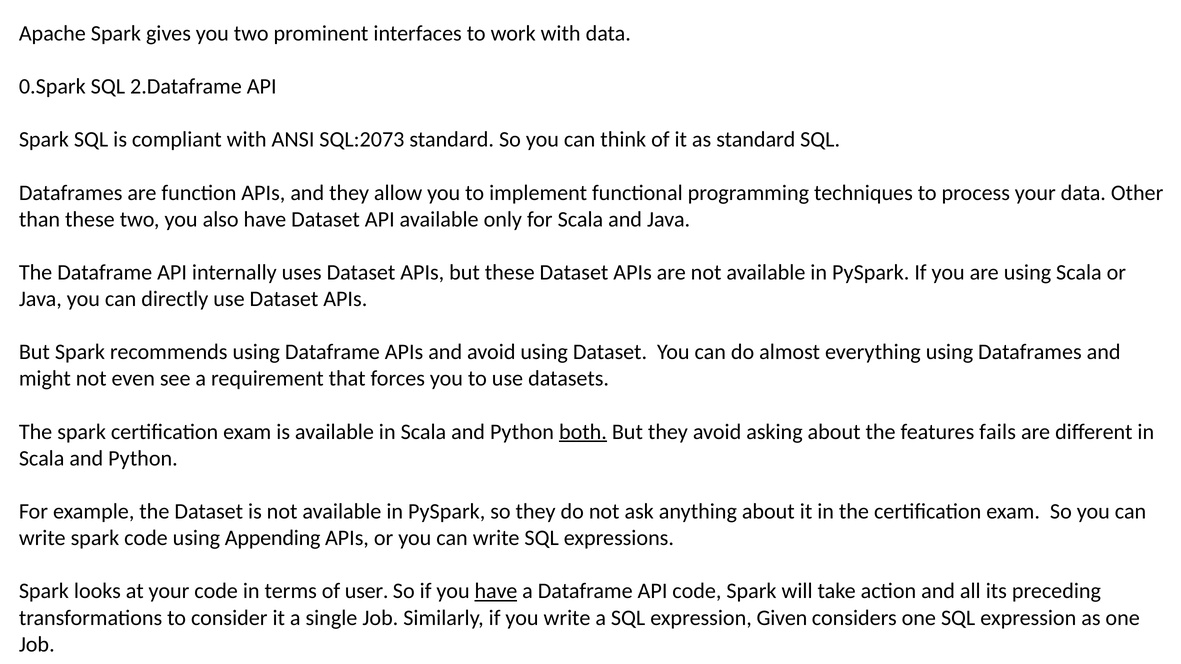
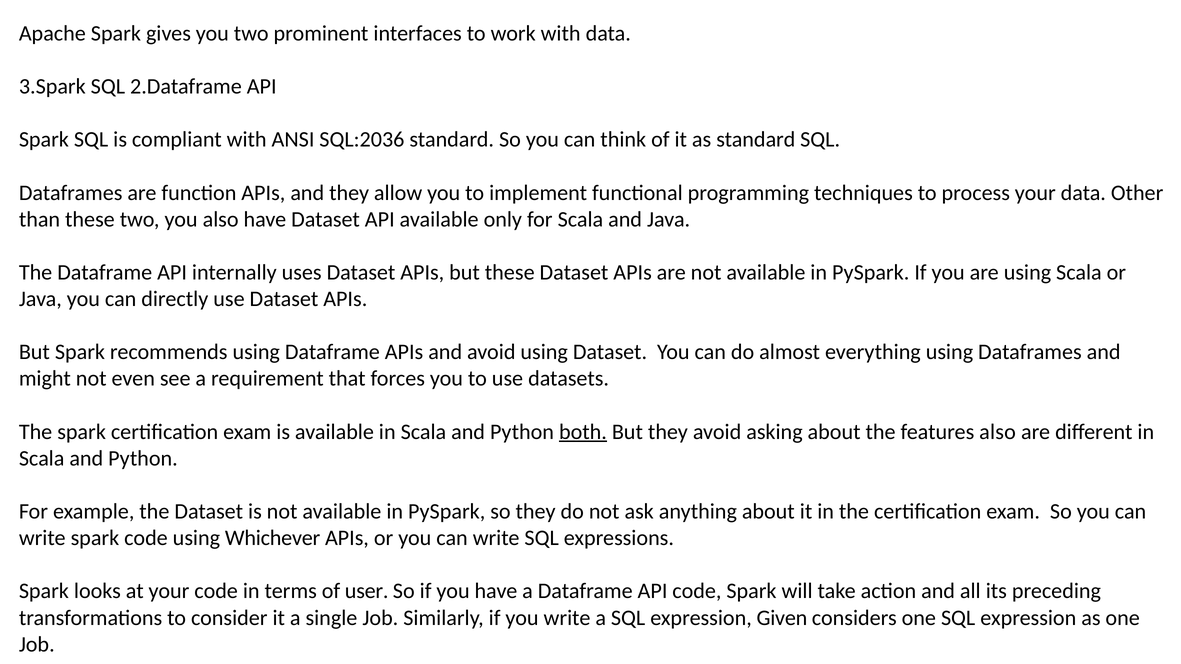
0.Spark: 0.Spark -> 3.Spark
SQL:2073: SQL:2073 -> SQL:2036
features fails: fails -> also
Appending: Appending -> Whichever
have at (496, 591) underline: present -> none
